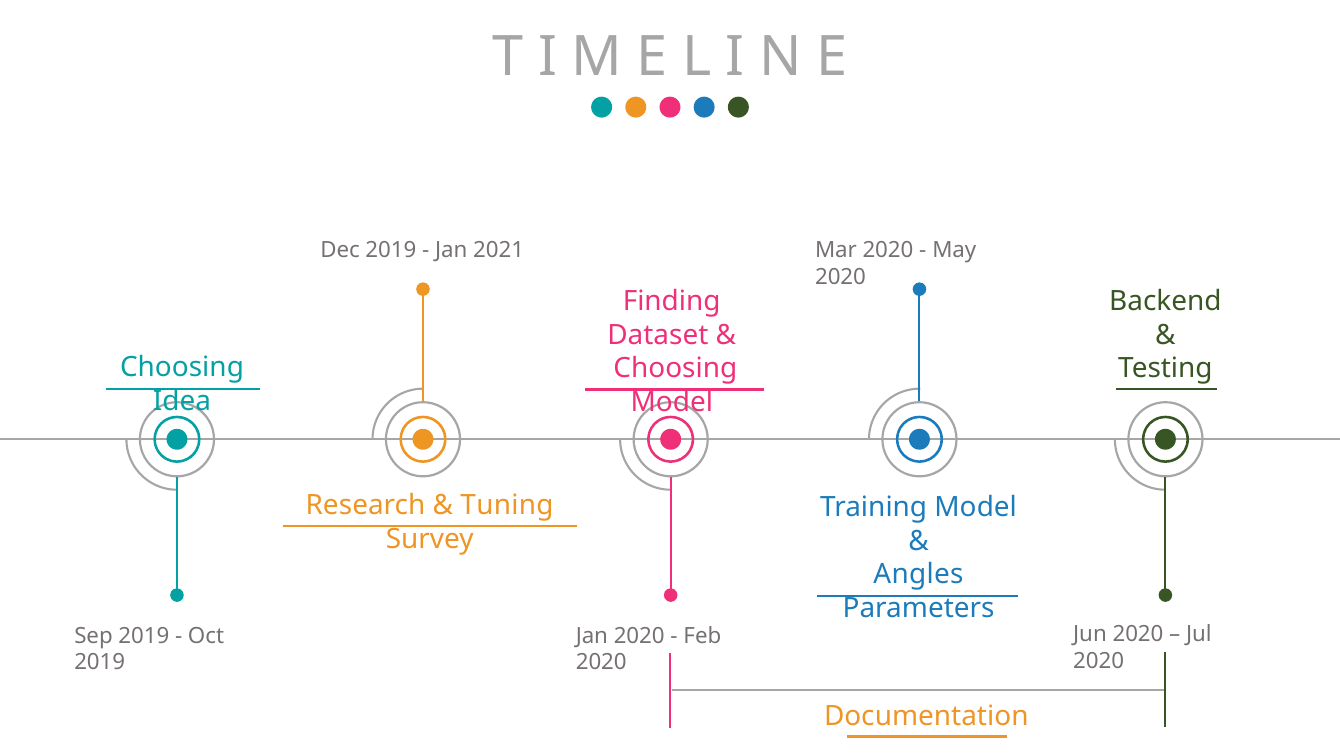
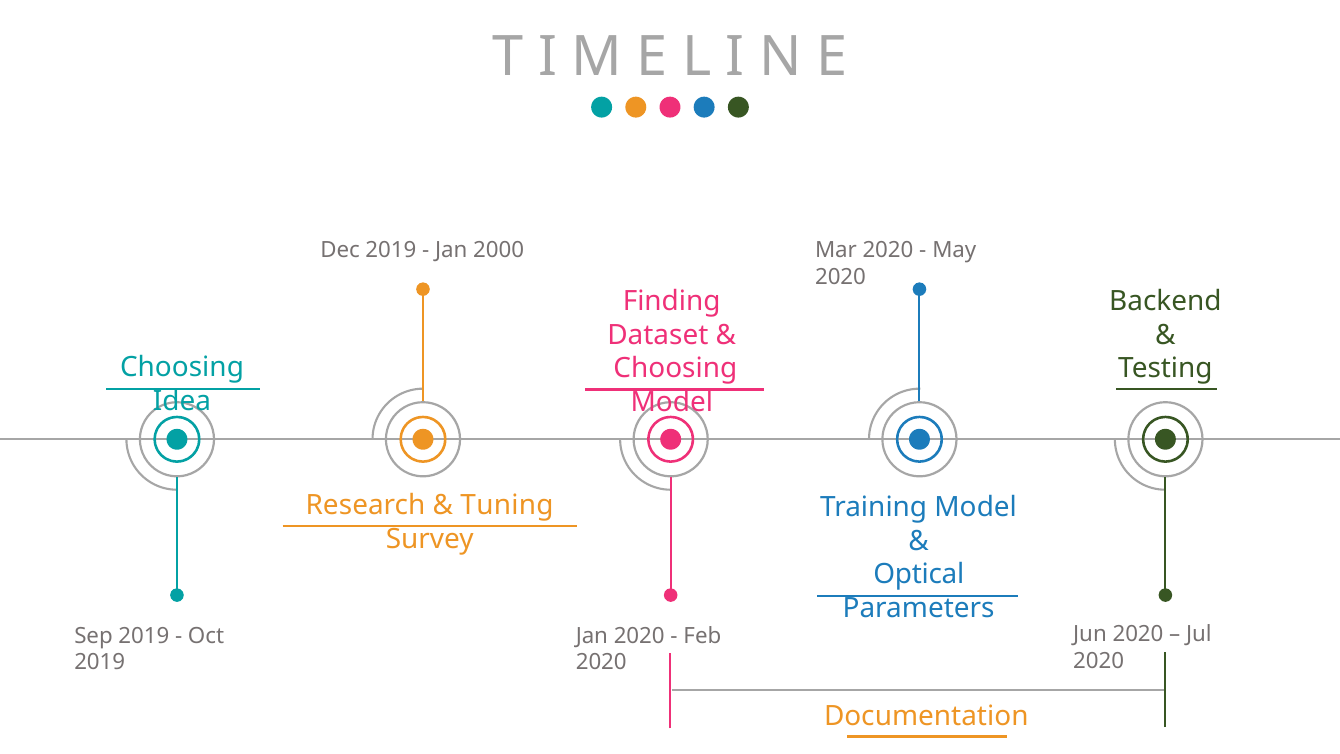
2021: 2021 -> 2000
Angles: Angles -> Optical
